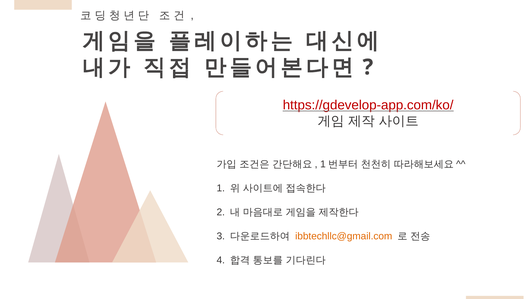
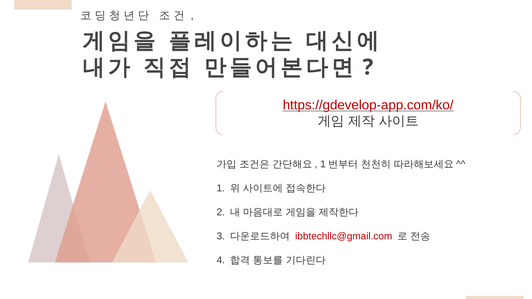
ibbtechllc@gmail.com colour: orange -> red
